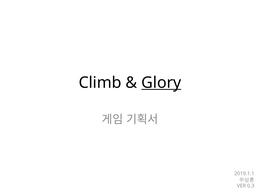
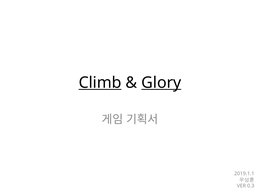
Climb underline: none -> present
